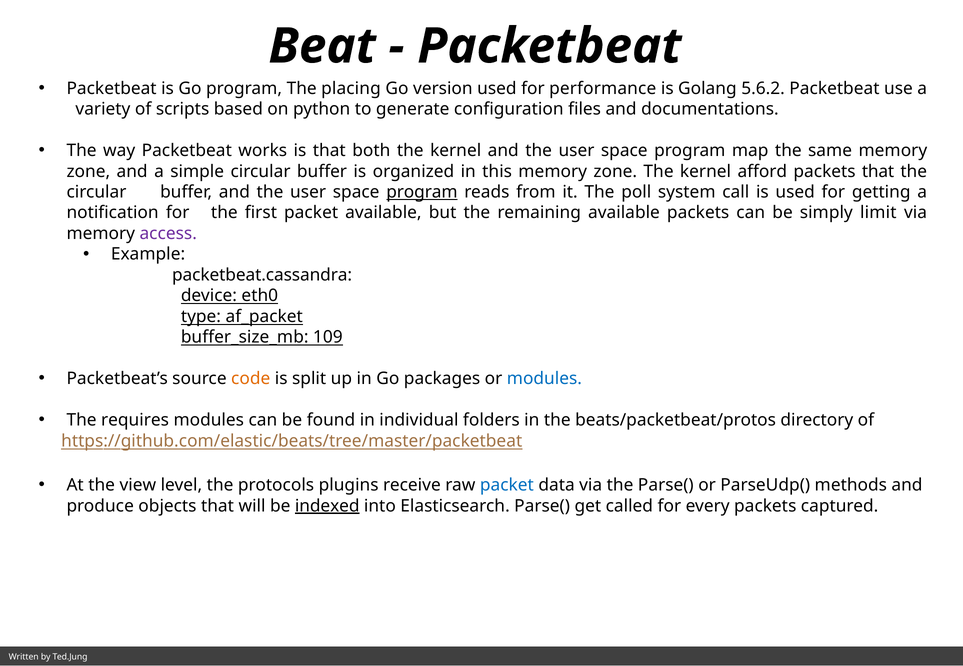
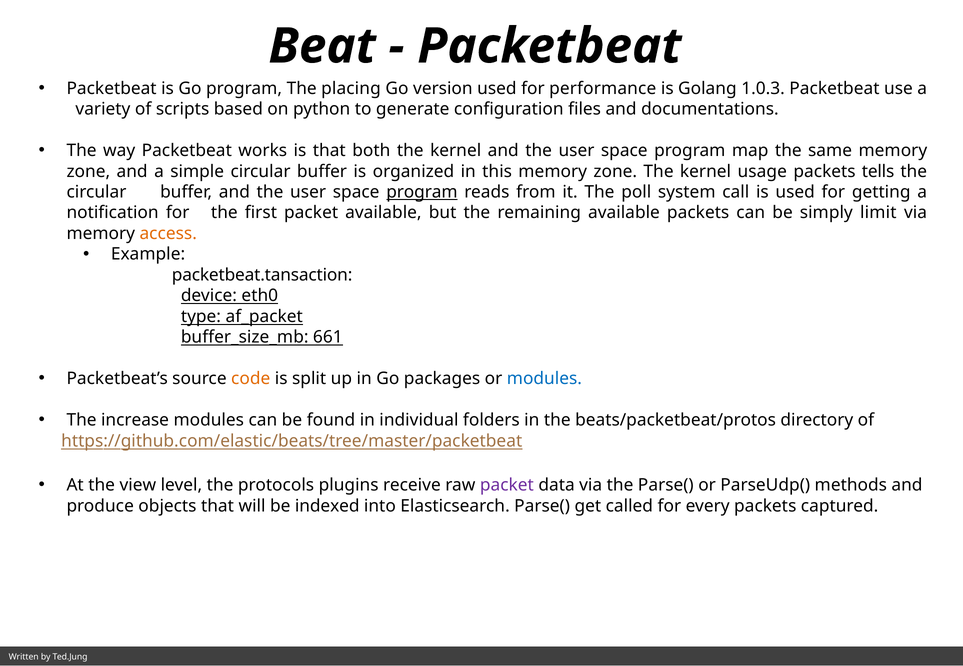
5.6.2: 5.6.2 -> 1.0.3
afford: afford -> usage
packets that: that -> tells
access colour: purple -> orange
packetbeat.cassandra: packetbeat.cassandra -> packetbeat.tansaction
109: 109 -> 661
requires: requires -> increase
packet at (507, 486) colour: blue -> purple
indexed underline: present -> none
